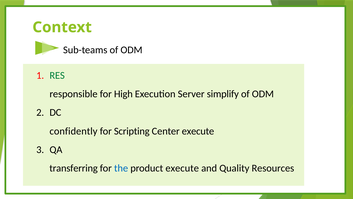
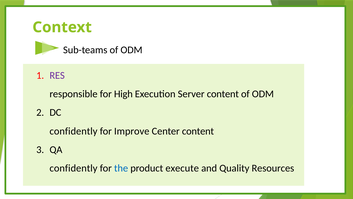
RES colour: green -> purple
Server simplify: simplify -> content
Scripting: Scripting -> Improve
Center execute: execute -> content
transferring at (74, 168): transferring -> confidently
